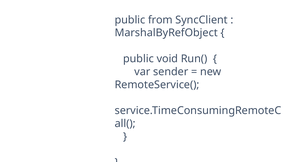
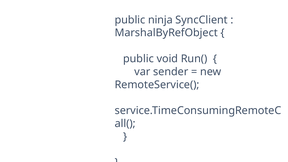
from: from -> ninja
